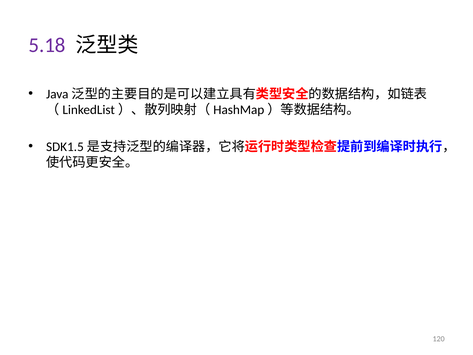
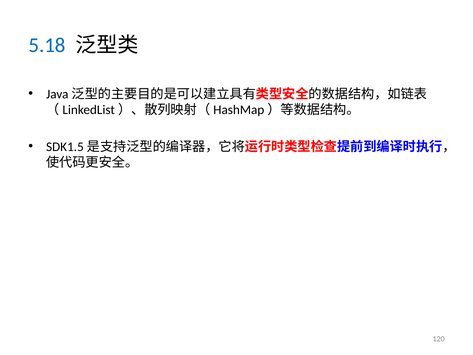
5.18 colour: purple -> blue
